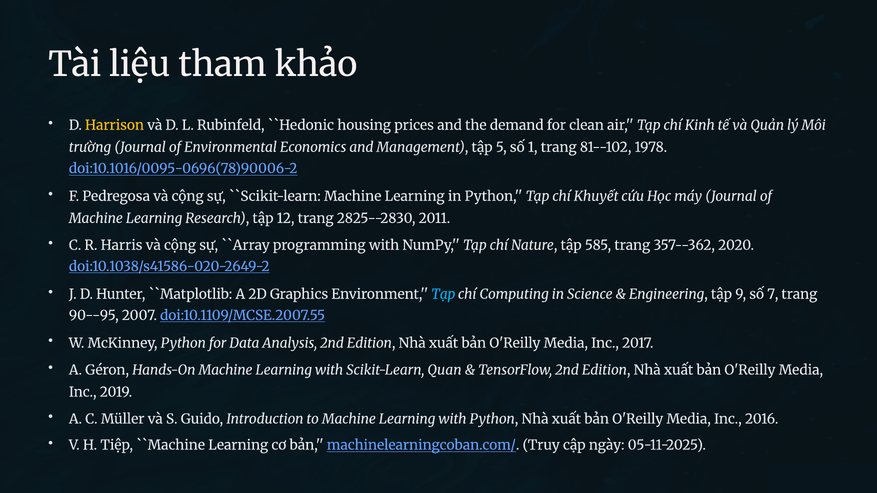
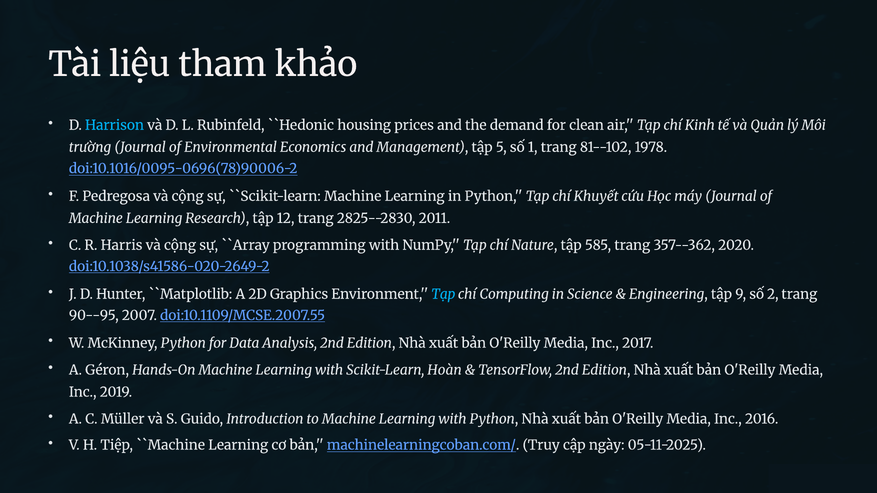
Harrison colour: yellow -> light blue
7: 7 -> 2
Quan: Quan -> Hoàn
